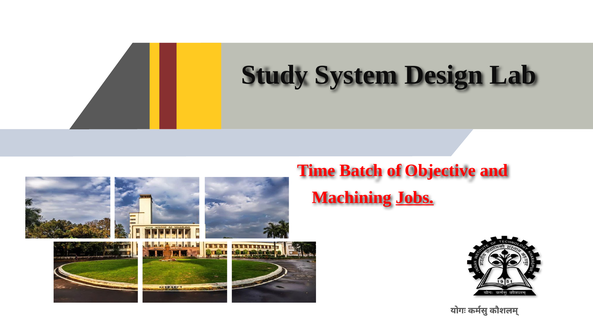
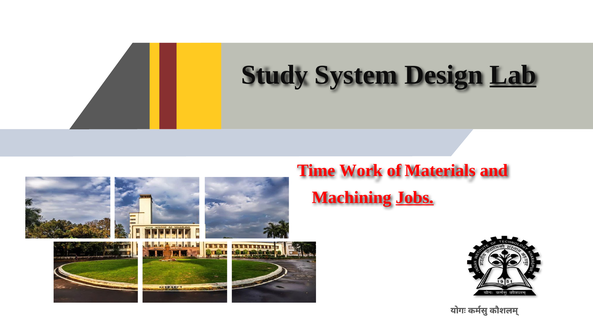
Lab underline: none -> present
Batch: Batch -> Work
Objective: Objective -> Materials
